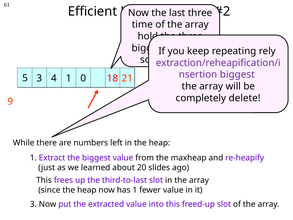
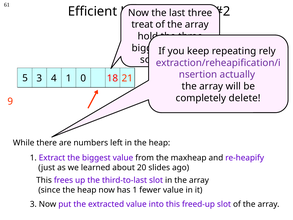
time: time -> treat
biggest at (237, 74): biggest -> actually
